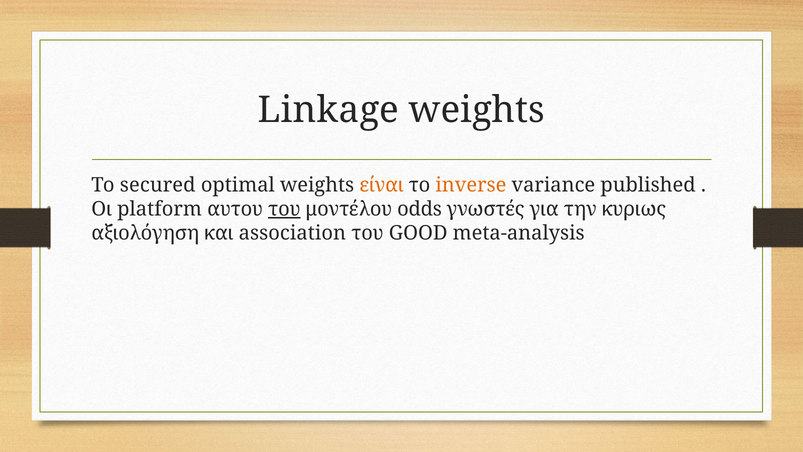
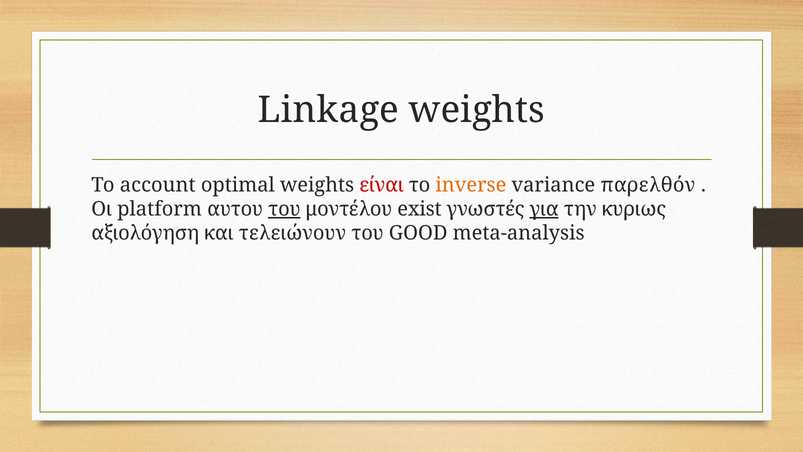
secured: secured -> account
είναι colour: orange -> red
published: published -> παρελθόν
odds: odds -> exist
για underline: none -> present
association: association -> τελειώνουν
